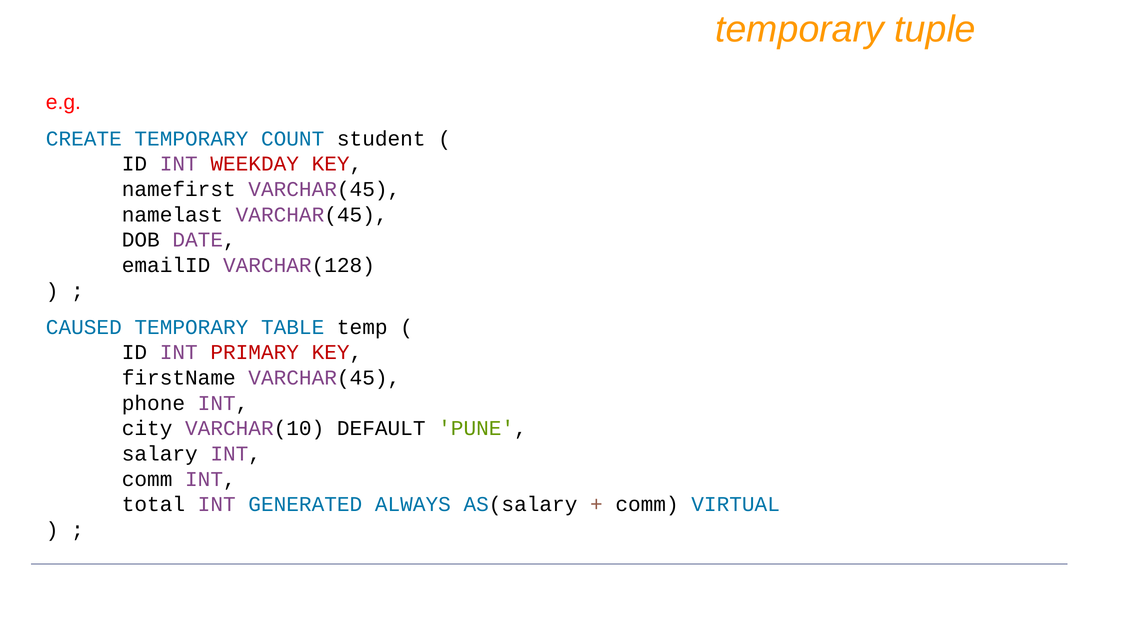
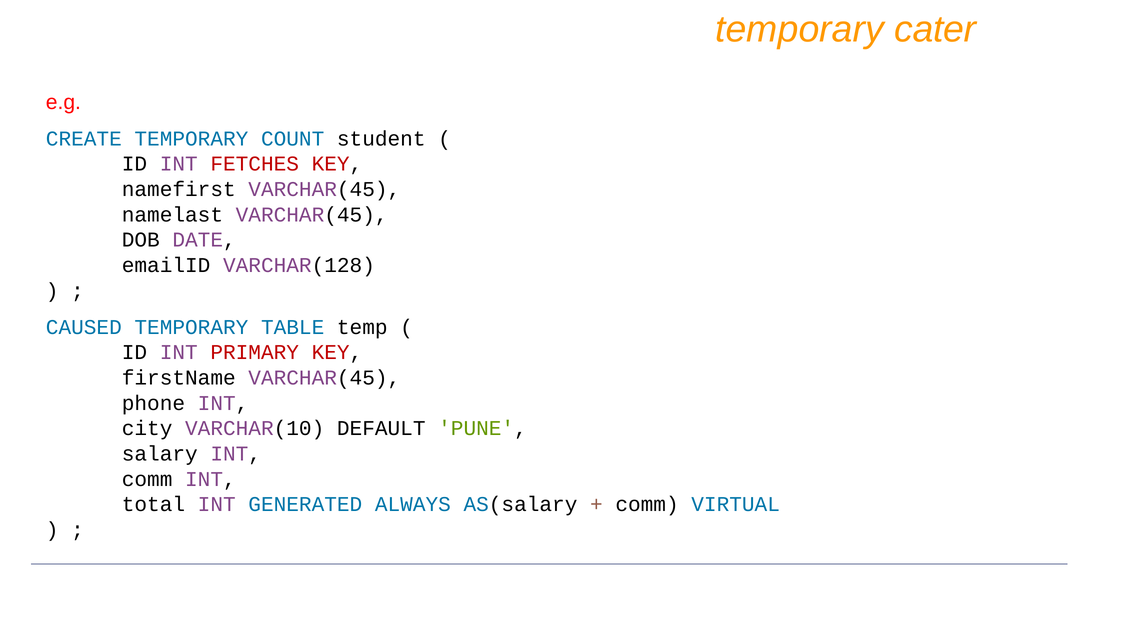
tuple: tuple -> cater
WEEKDAY: WEEKDAY -> FETCHES
